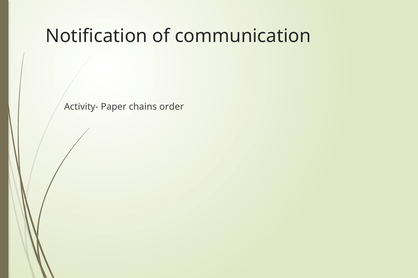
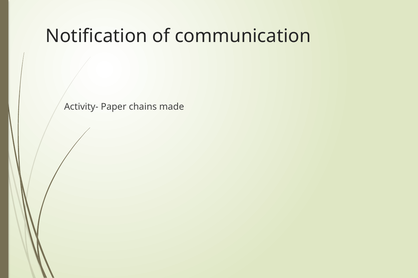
order: order -> made
